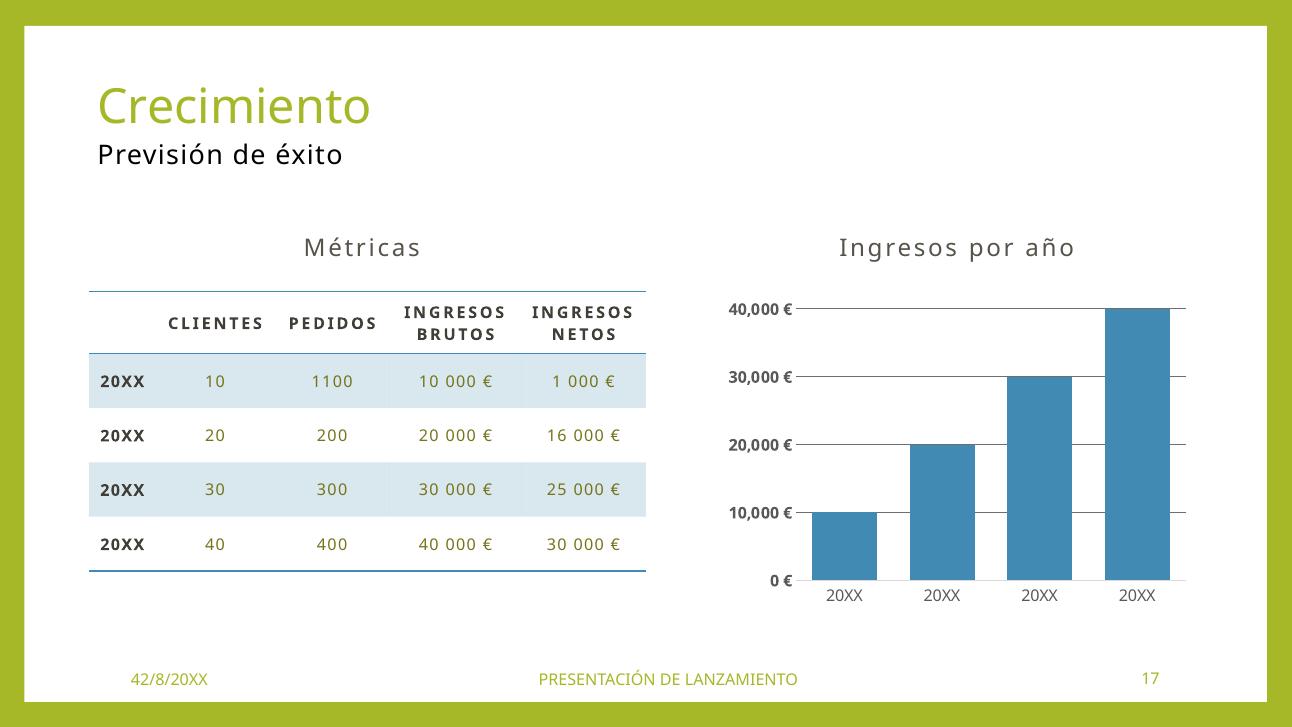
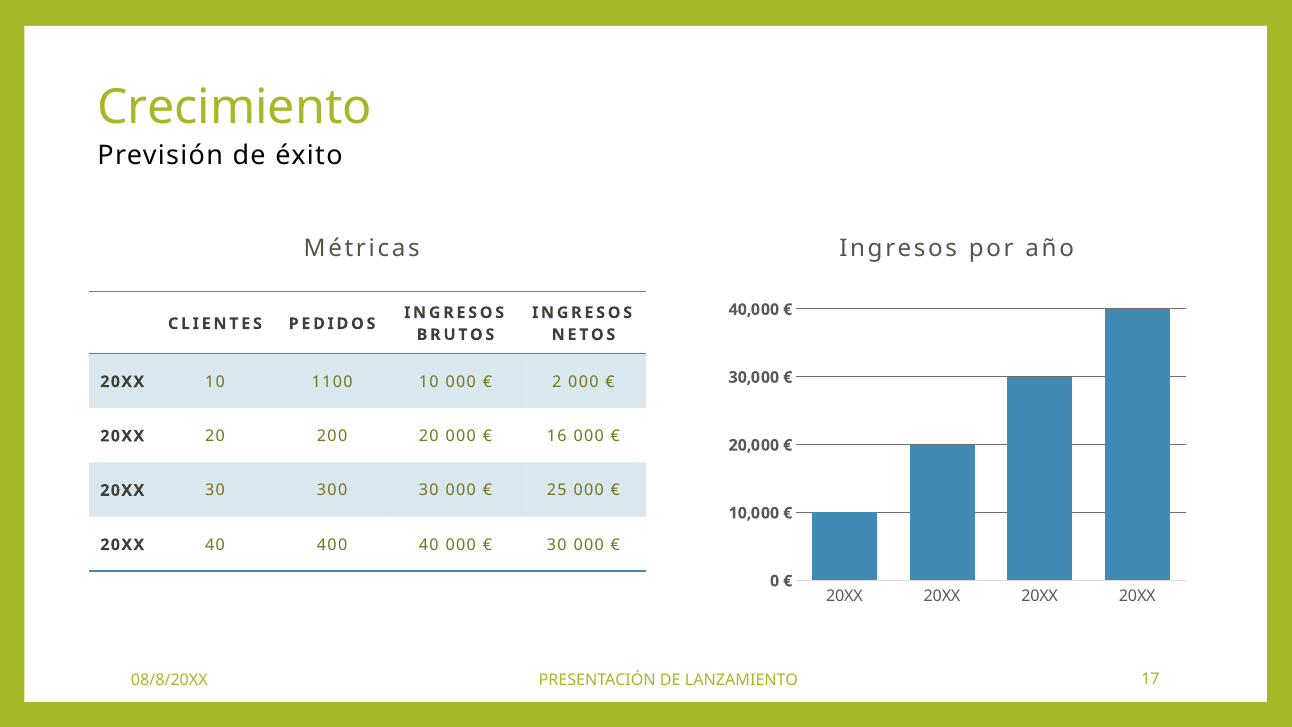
1: 1 -> 2
42/8/20XX: 42/8/20XX -> 08/8/20XX
